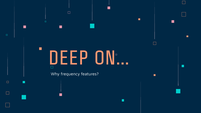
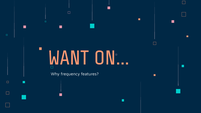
DEEP: DEEP -> WANT
